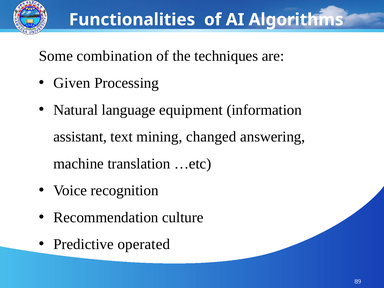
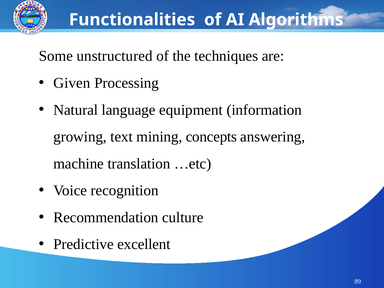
combination: combination -> unstructured
assistant: assistant -> growing
changed: changed -> concepts
operated: operated -> excellent
